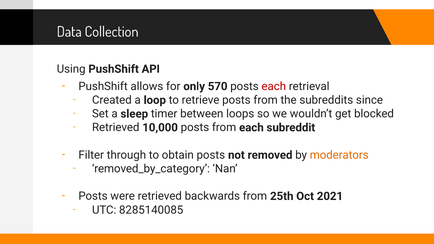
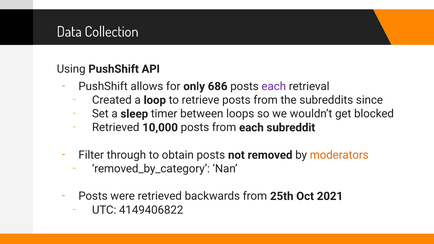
570: 570 -> 686
each at (274, 86) colour: red -> purple
8285140085: 8285140085 -> 4149406822
